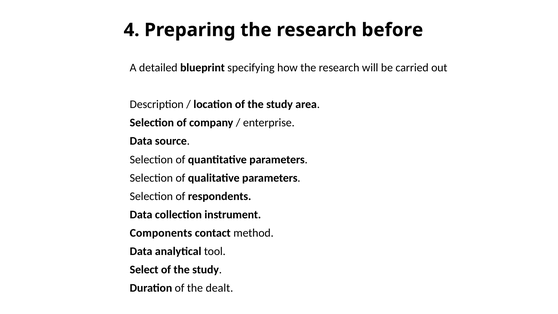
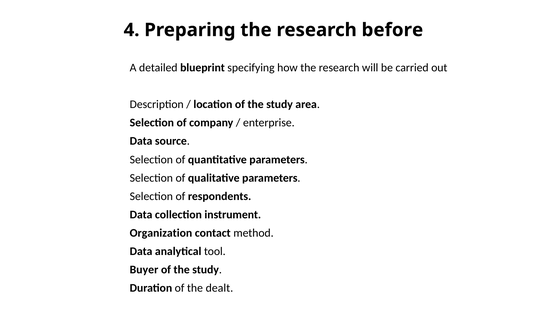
Components: Components -> Organization
Select: Select -> Buyer
